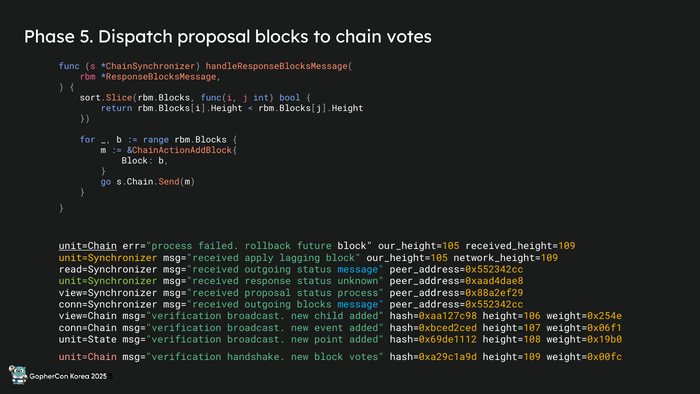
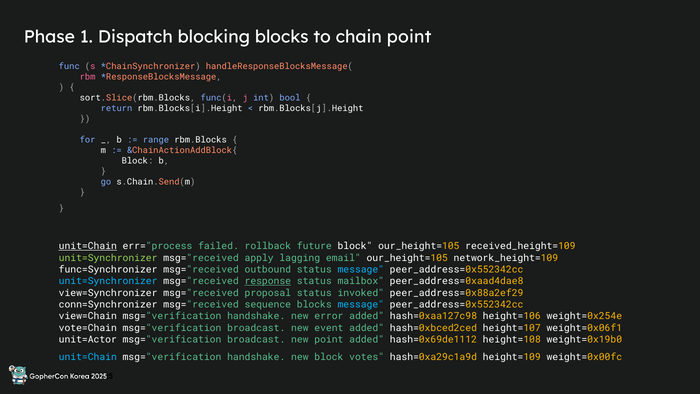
5: 5 -> 1
Dispatch proposal: proposal -> blocking
chain votes: votes -> point
unit=Synchronizer at (108, 258) colour: yellow -> light green
lagging block: block -> email
read=Synchronizer: read=Synchronizer -> func=Synchronizer
outgoing at (268, 269): outgoing -> outbound
unit=Synchronizer at (108, 281) colour: light green -> light blue
response underline: none -> present
unknown: unknown -> mailbox
process: process -> invoked
outgoing at (268, 304): outgoing -> sequence
broadcast at (256, 316): broadcast -> handshake
child: child -> error
conn=Chain: conn=Chain -> vote=Chain
unit=State: unit=State -> unit=Actor
unit=Chain at (88, 357) colour: pink -> light blue
